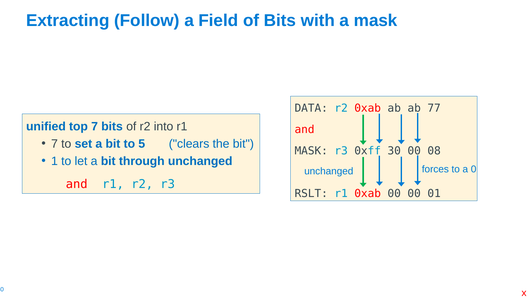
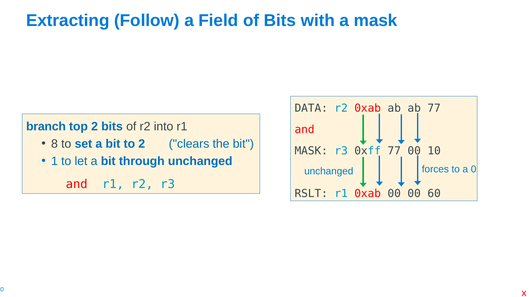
unified: unified -> branch
top 7: 7 -> 2
7 at (55, 144): 7 -> 8
to 5: 5 -> 2
0xff 30: 30 -> 77
08: 08 -> 10
01: 01 -> 60
